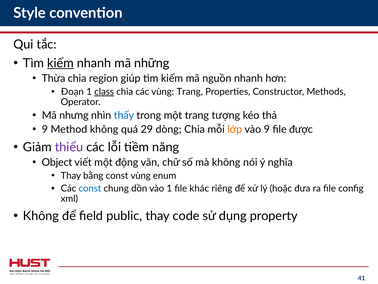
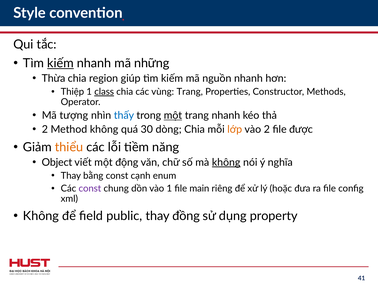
Đoạn: Đoạn -> Thiệp
nhưng: nhưng -> tượng
một at (173, 115) underline: none -> present
trang tượng: tượng -> nhanh
9 at (45, 129): 9 -> 2
29: 29 -> 30
vào 9: 9 -> 2
thiểu colour: purple -> orange
không at (226, 162) underline: none -> present
const vùng: vùng -> cạnh
const at (90, 188) colour: blue -> purple
khác: khác -> main
code: code -> đồng
